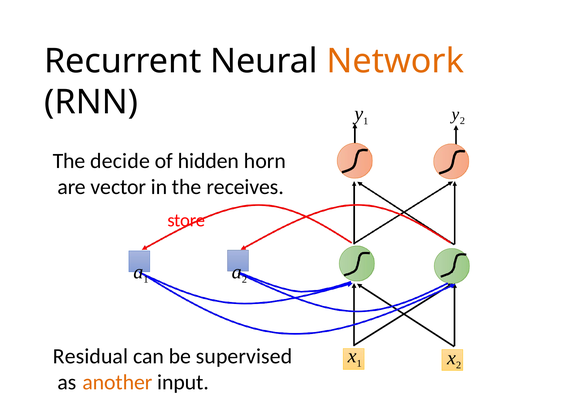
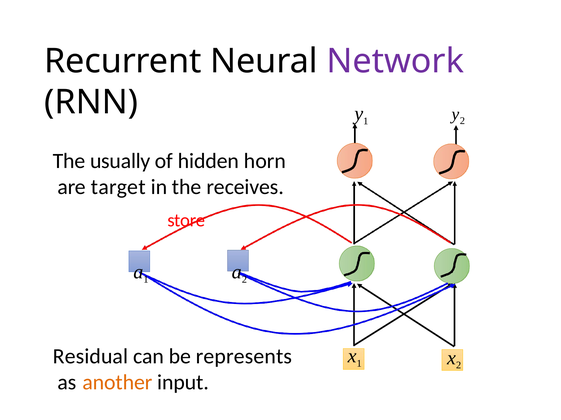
Network colour: orange -> purple
decide: decide -> usually
vector: vector -> target
supervised: supervised -> represents
